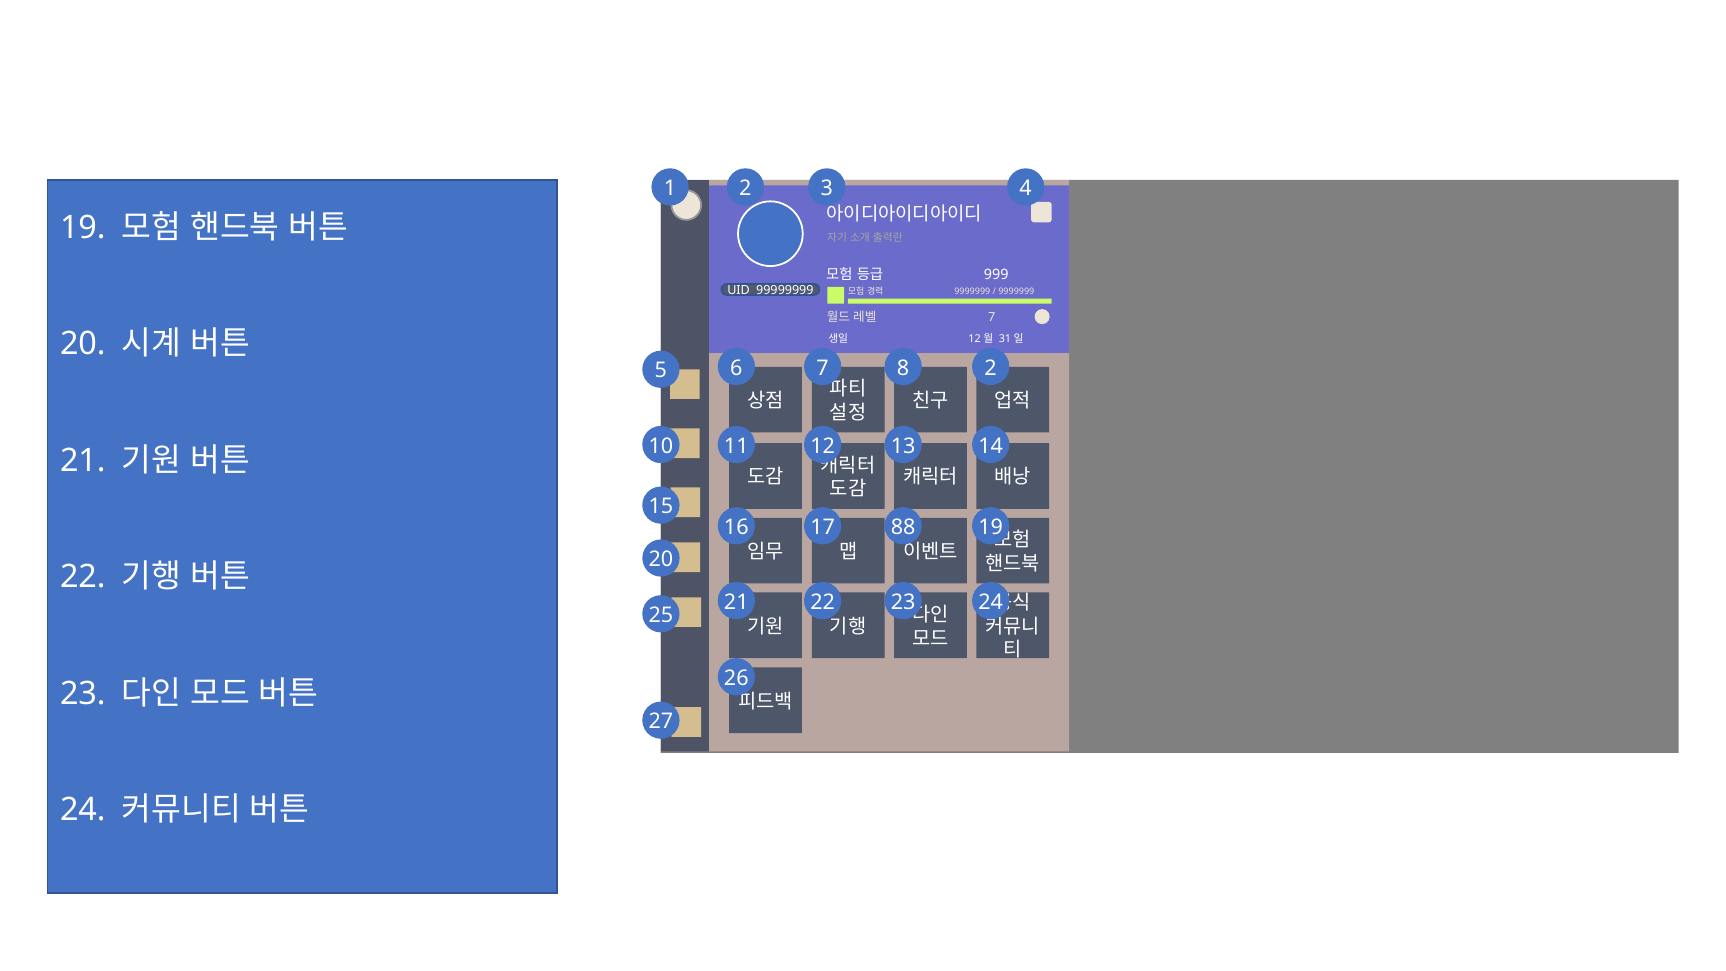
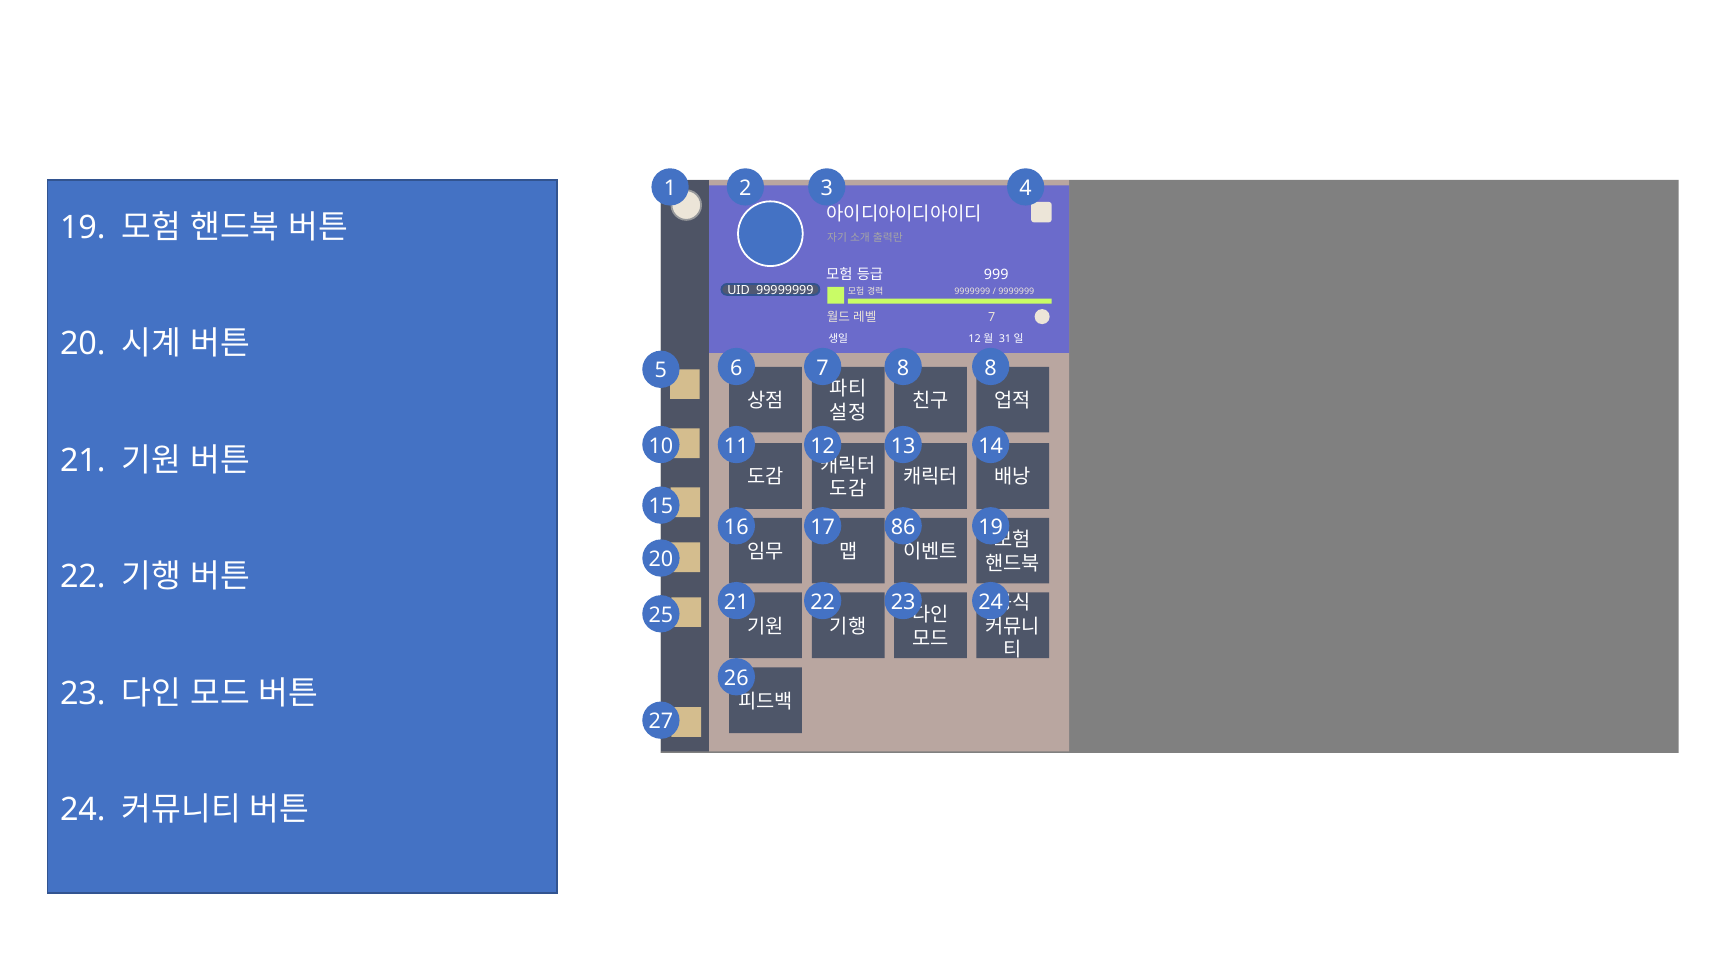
8 2: 2 -> 8
88: 88 -> 86
